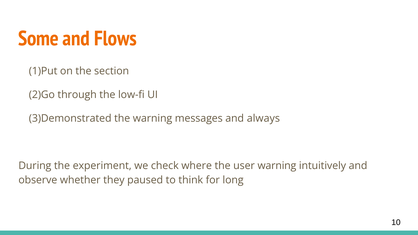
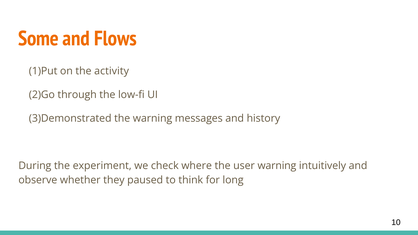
section: section -> activity
always: always -> history
